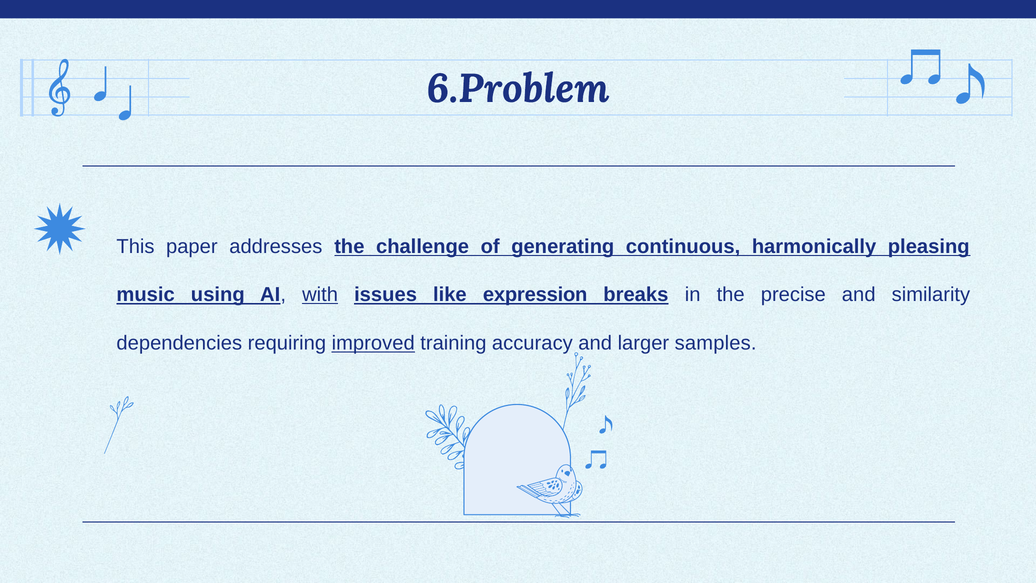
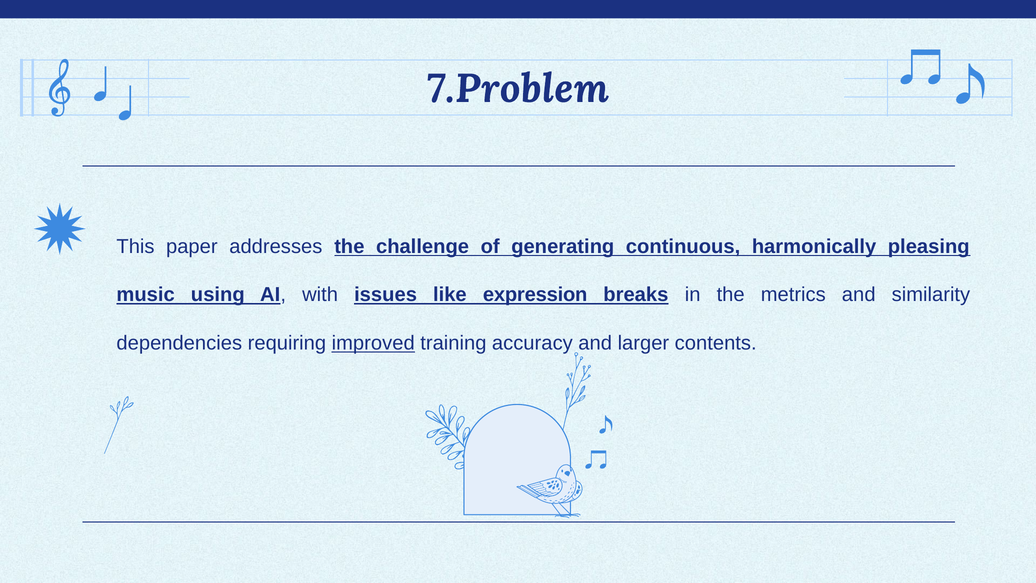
6.Problem: 6.Problem -> 7.Problem
with underline: present -> none
precise: precise -> metrics
samples: samples -> contents
